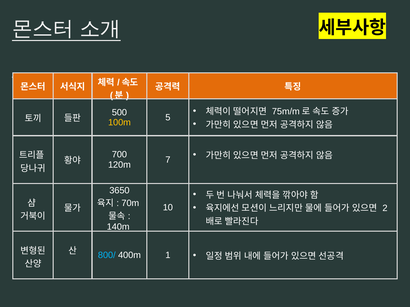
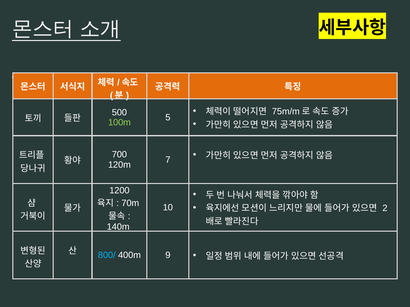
100m colour: yellow -> light green
3650: 3650 -> 1200
1: 1 -> 9
